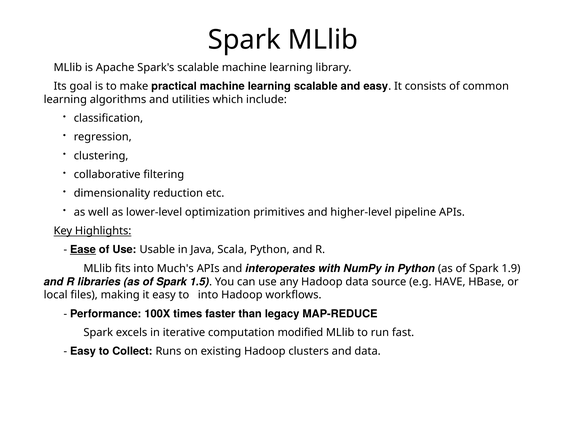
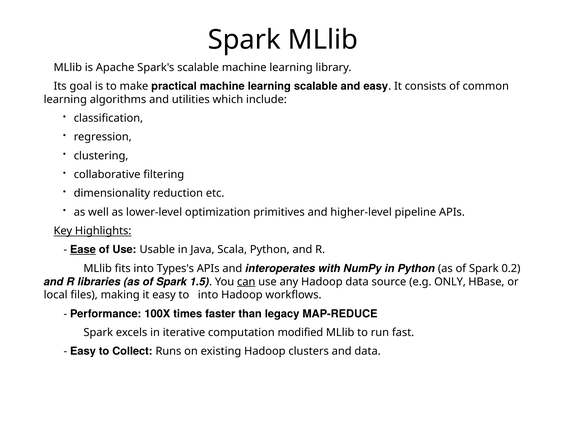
Much's: Much's -> Types's
1.9: 1.9 -> 0.2
can underline: none -> present
HAVE: HAVE -> ONLY
